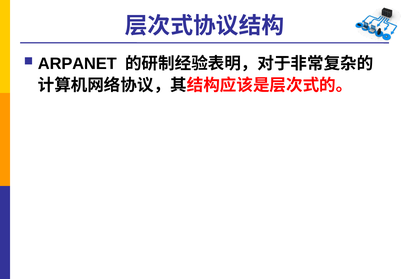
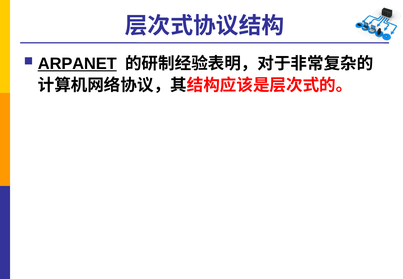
ARPANET underline: none -> present
